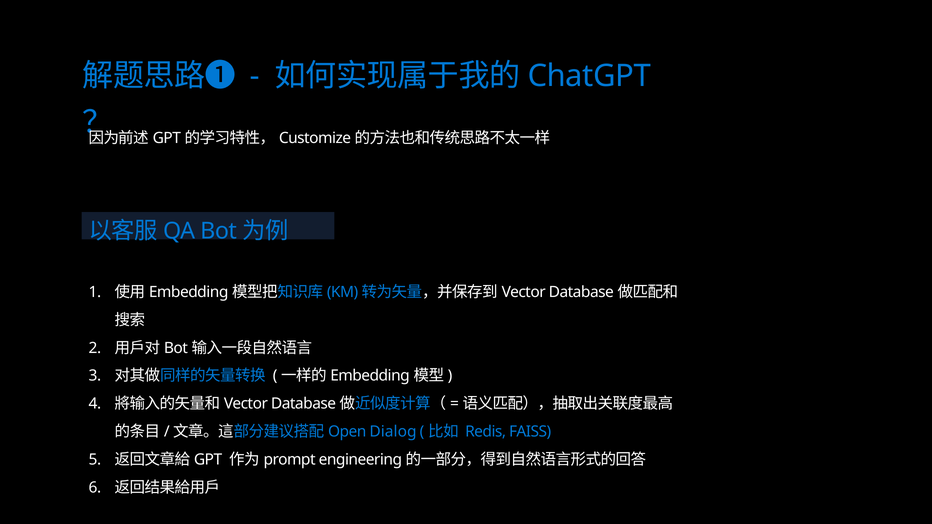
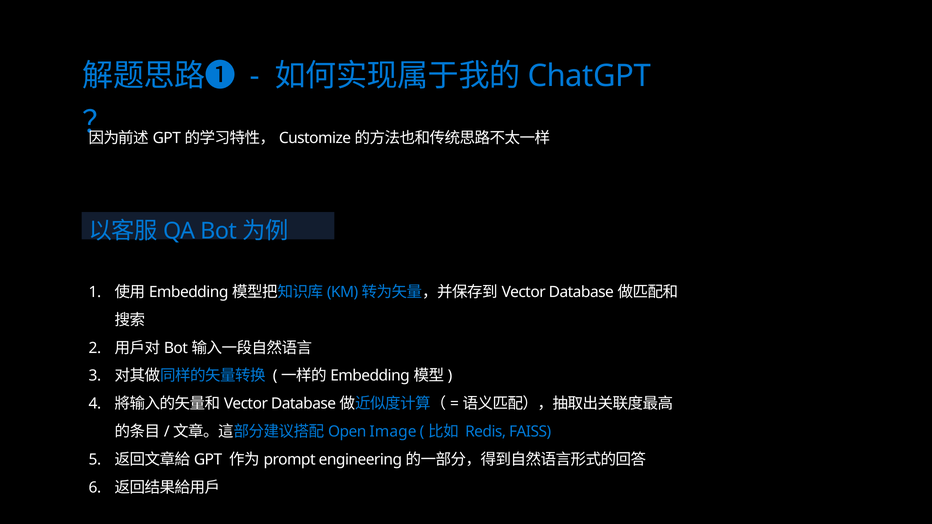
Dialog: Dialog -> Image
